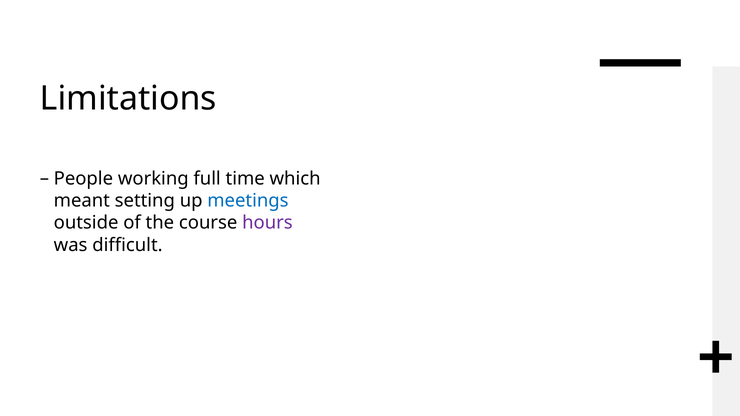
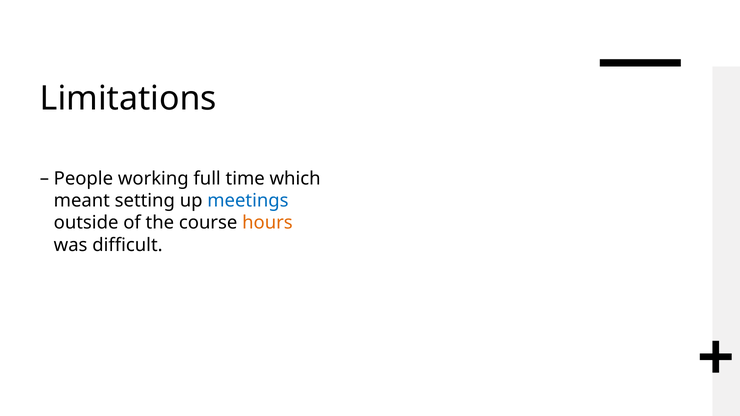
hours colour: purple -> orange
